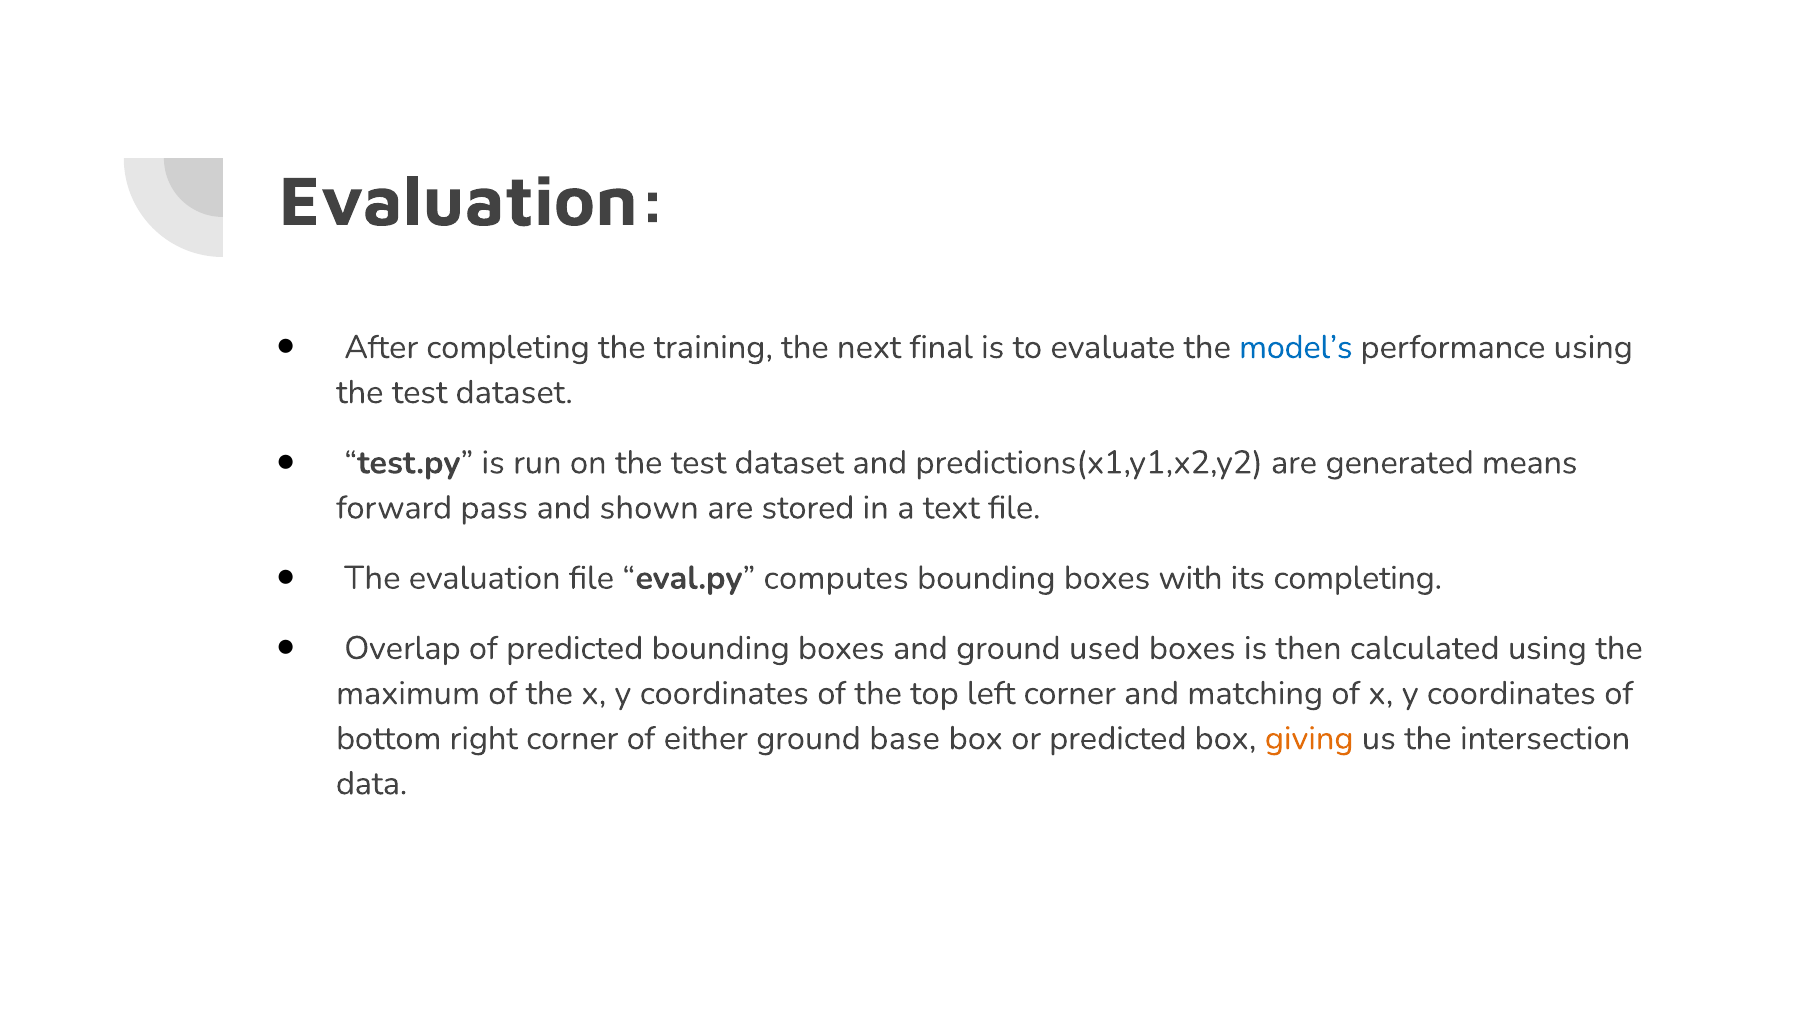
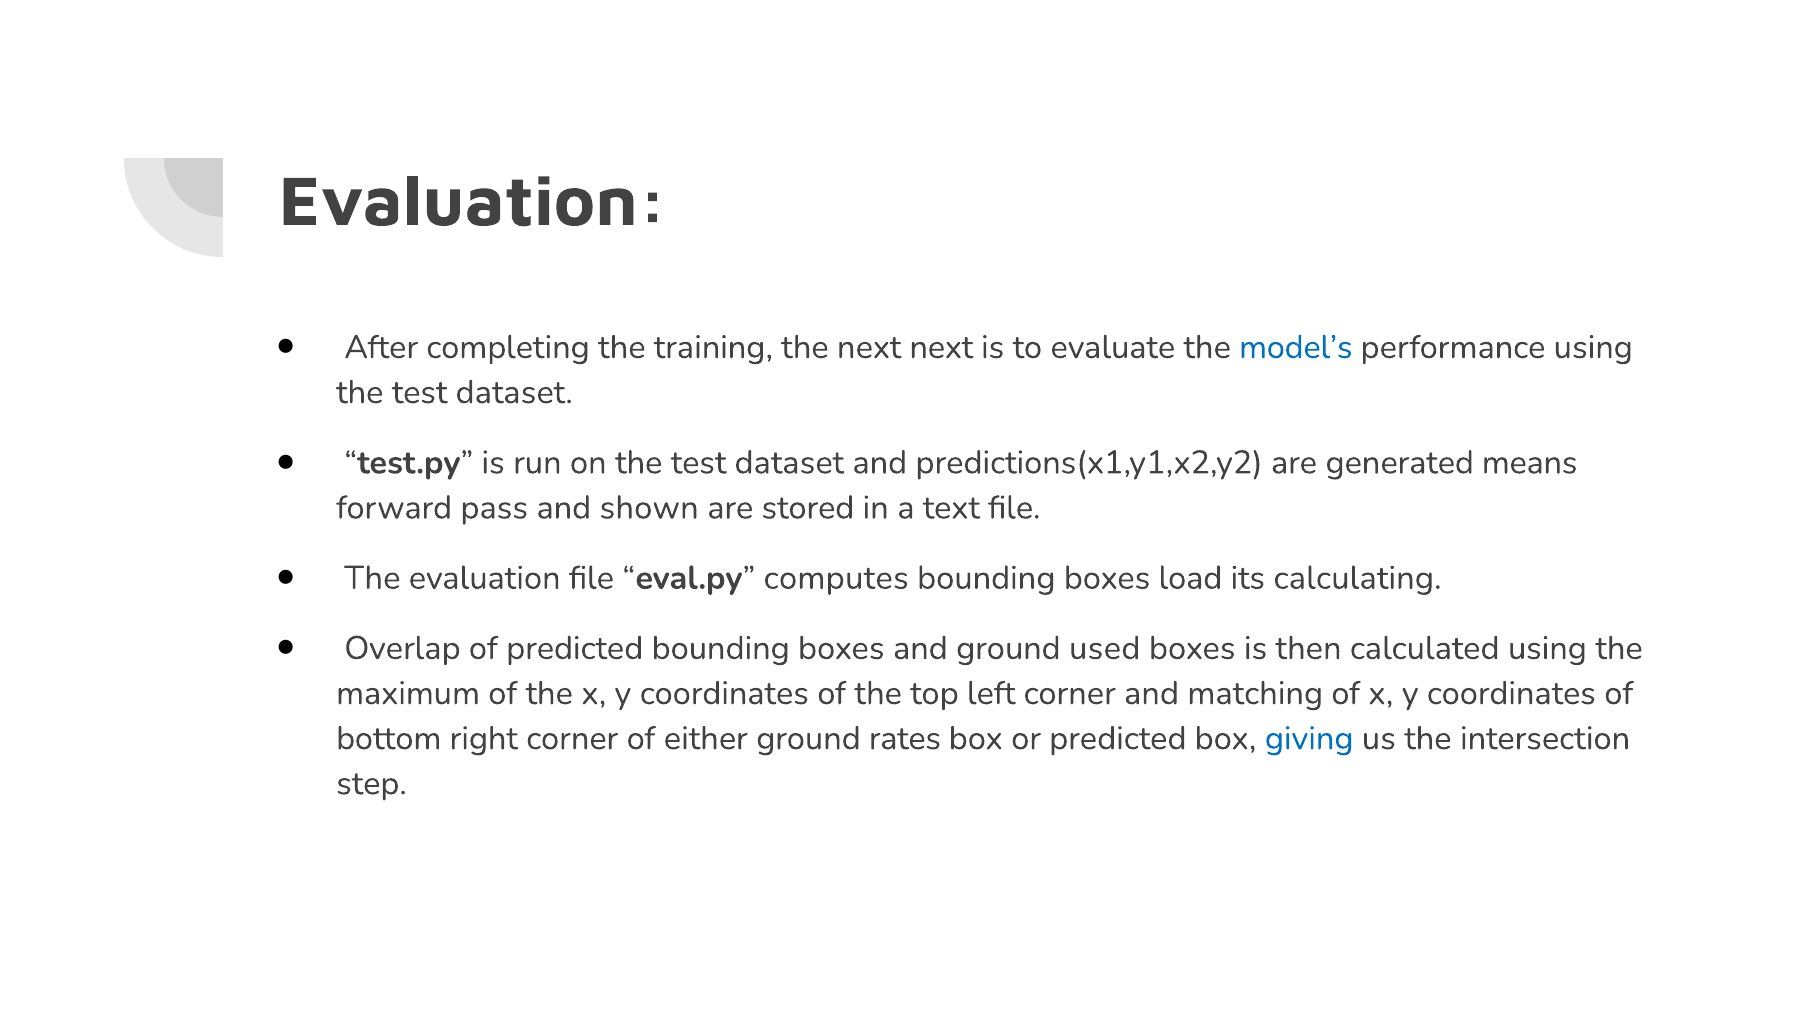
next final: final -> next
with: with -> load
its completing: completing -> calculating
base: base -> rates
giving colour: orange -> blue
data: data -> step
